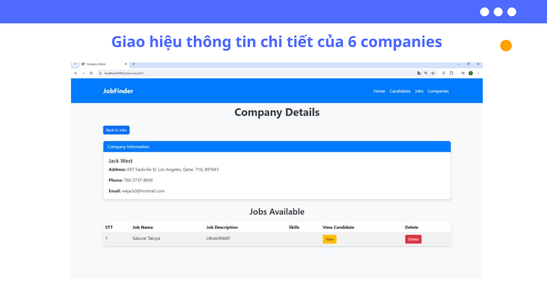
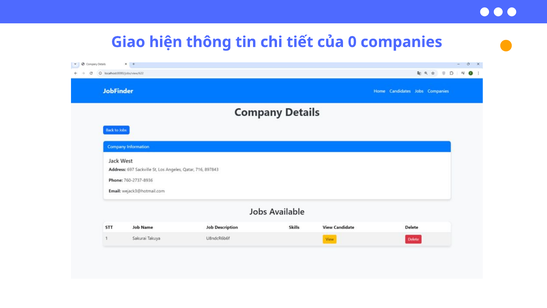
hiệu: hiệu -> hiện
6: 6 -> 0
